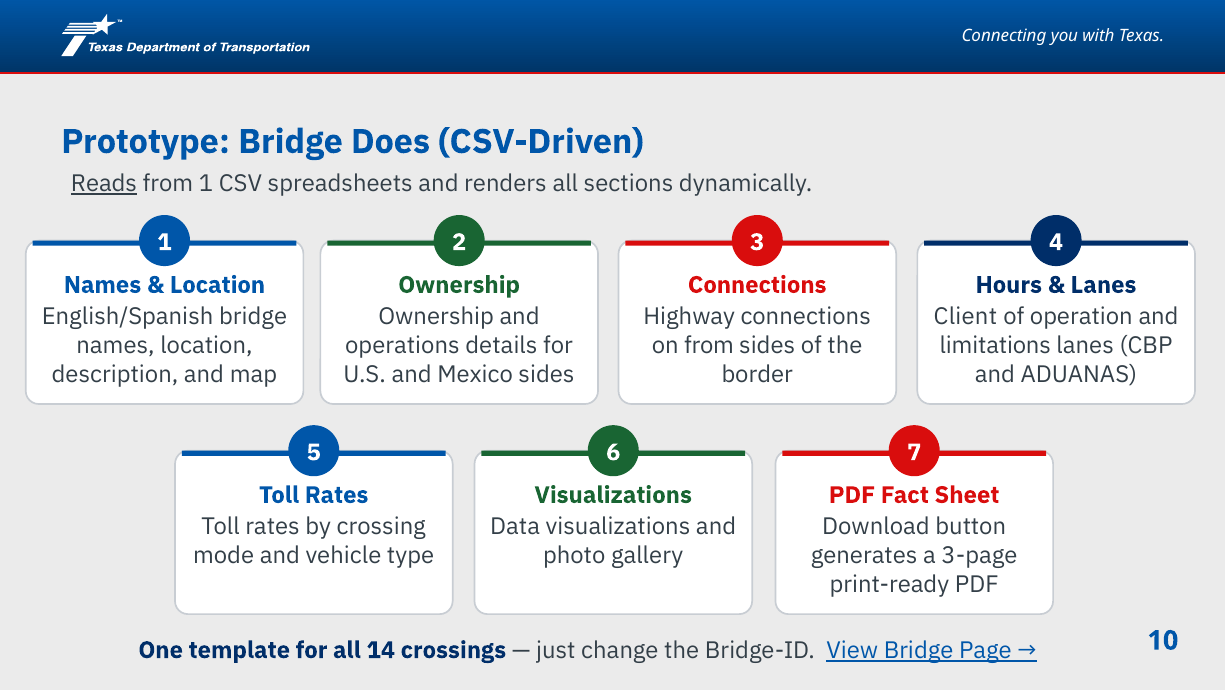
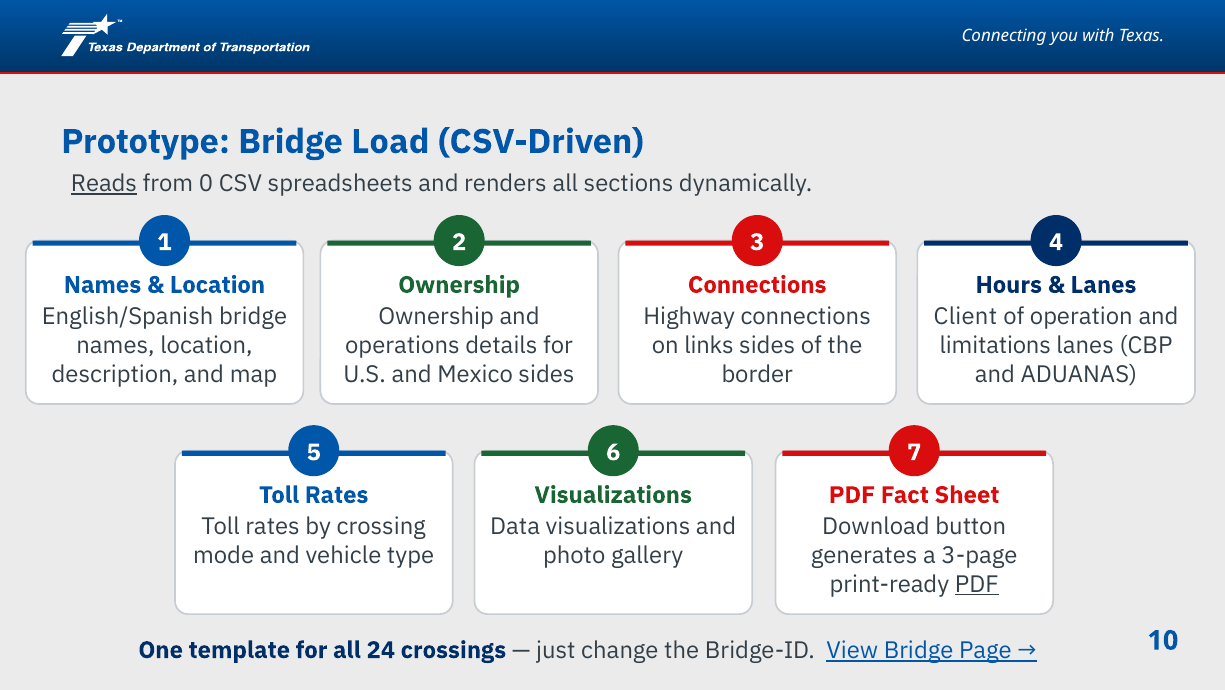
Does: Does -> Load
from 1: 1 -> 0
on from: from -> links
PDF at (977, 584) underline: none -> present
14: 14 -> 24
